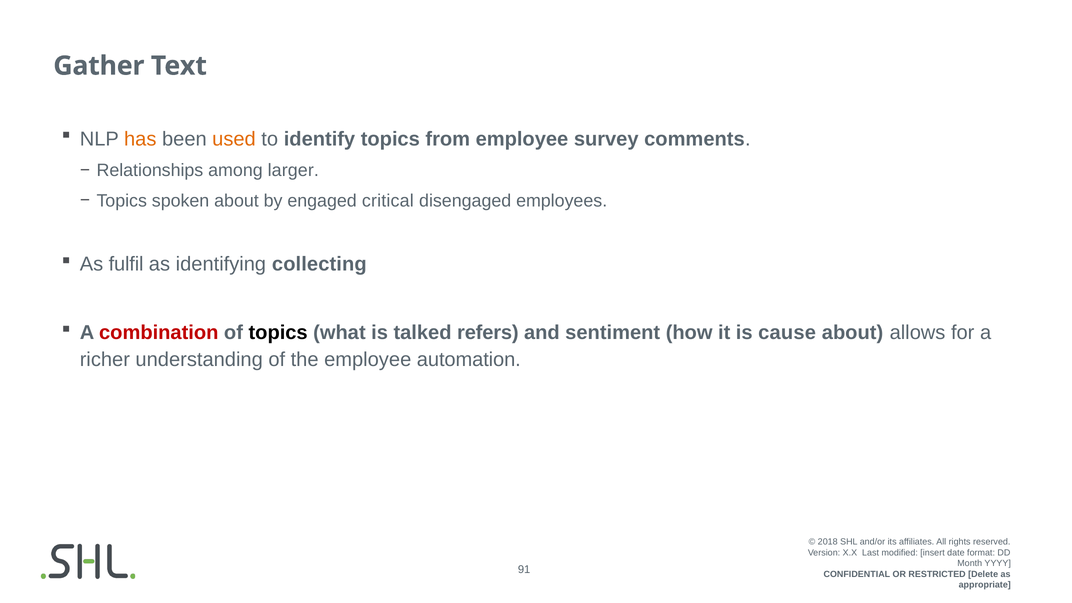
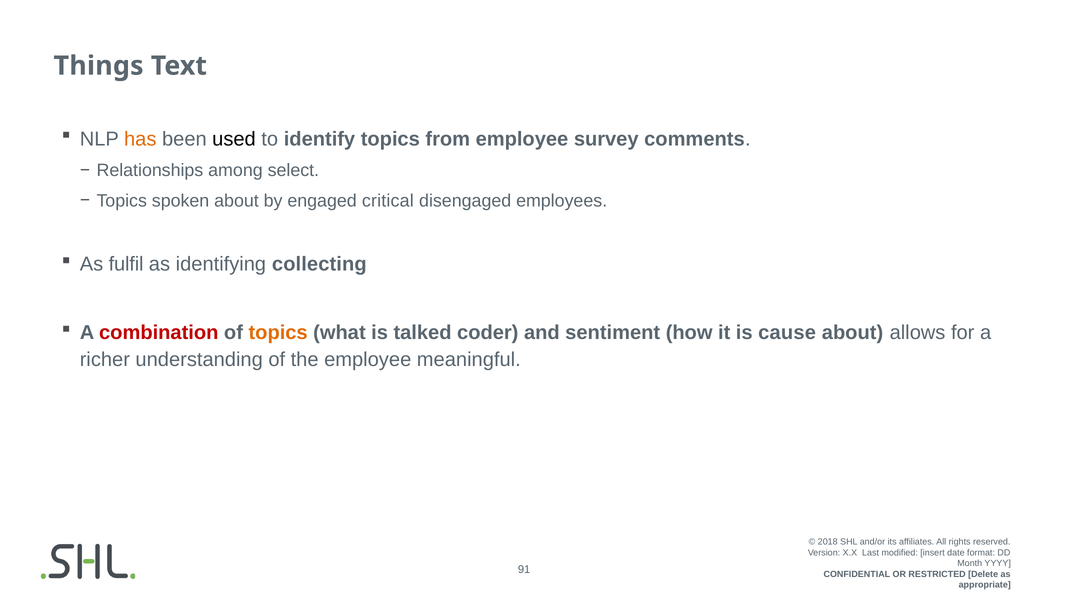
Gather: Gather -> Things
used colour: orange -> black
larger: larger -> select
topics at (278, 333) colour: black -> orange
refers: refers -> coder
automation: automation -> meaningful
